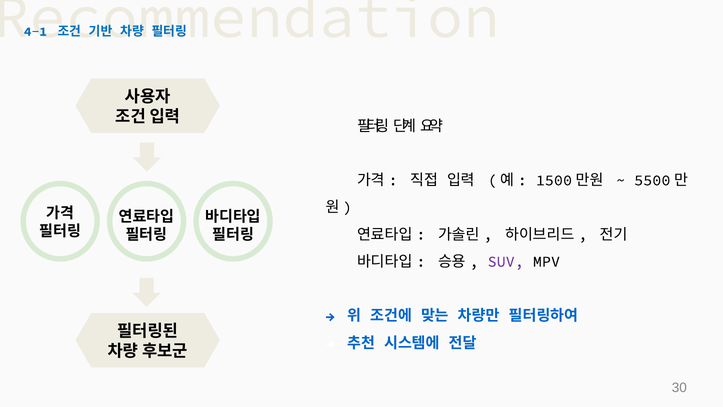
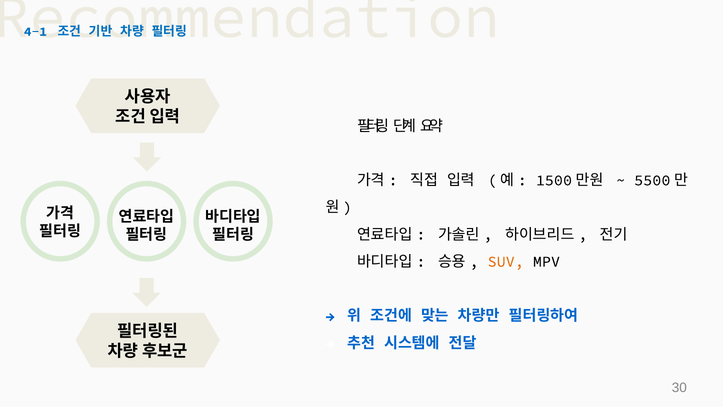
SUV colour: purple -> orange
